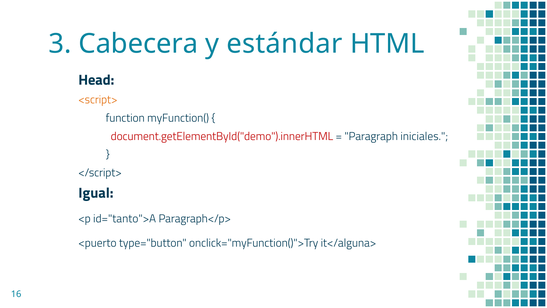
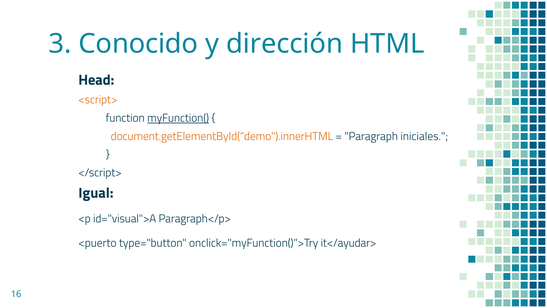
Cabecera: Cabecera -> Conocido
estándar: estándar -> dirección
myFunction( underline: none -> present
document.getElementById("demo").innerHTML colour: red -> orange
id="tanto">A: id="tanto">A -> id="visual">A
it</alguna>: it</alguna> -> it</ayudar>
